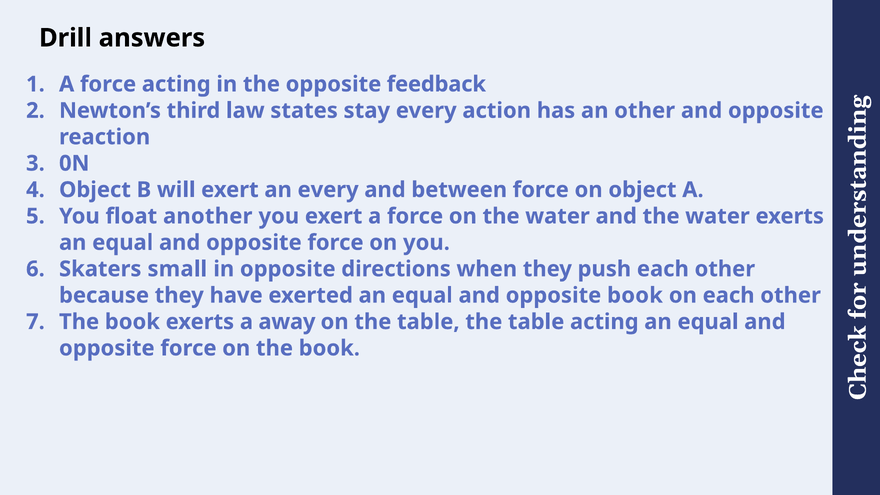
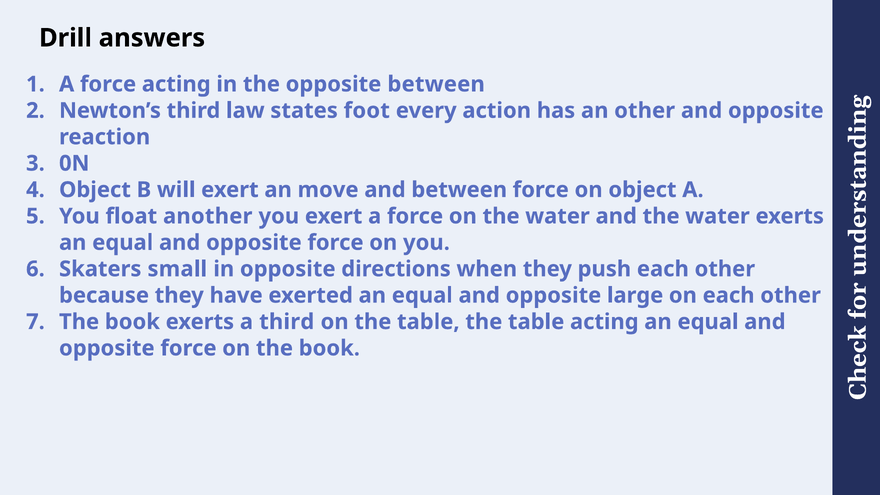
opposite feedback: feedback -> between
stay: stay -> foot
an every: every -> move
opposite book: book -> large
a away: away -> third
